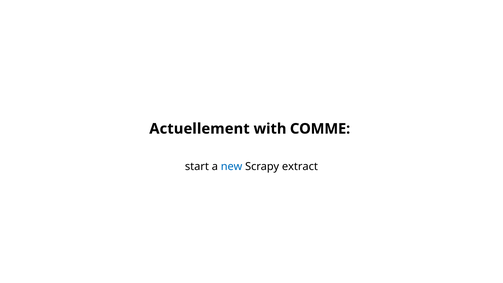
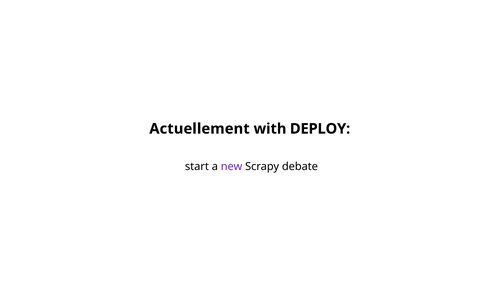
COMME: COMME -> DEPLOY
new colour: blue -> purple
extract: extract -> debate
